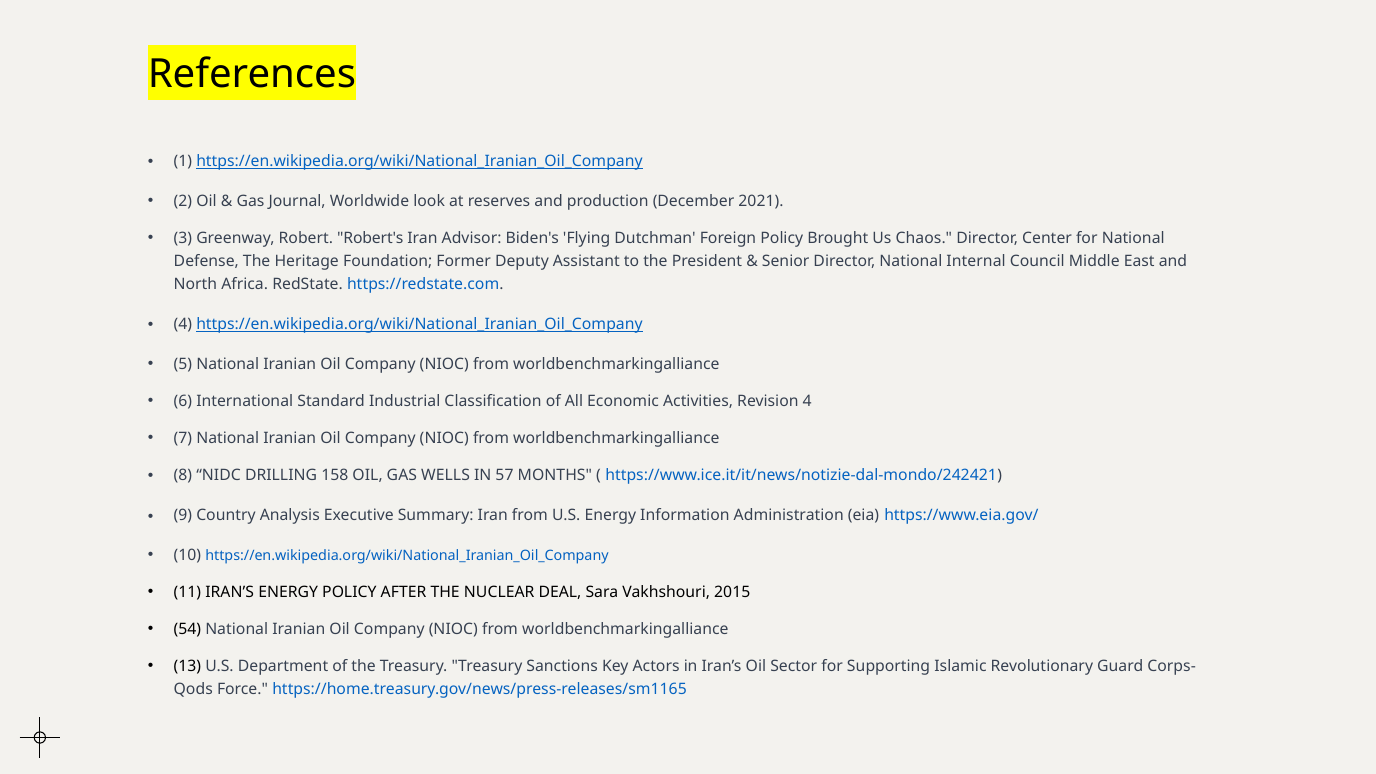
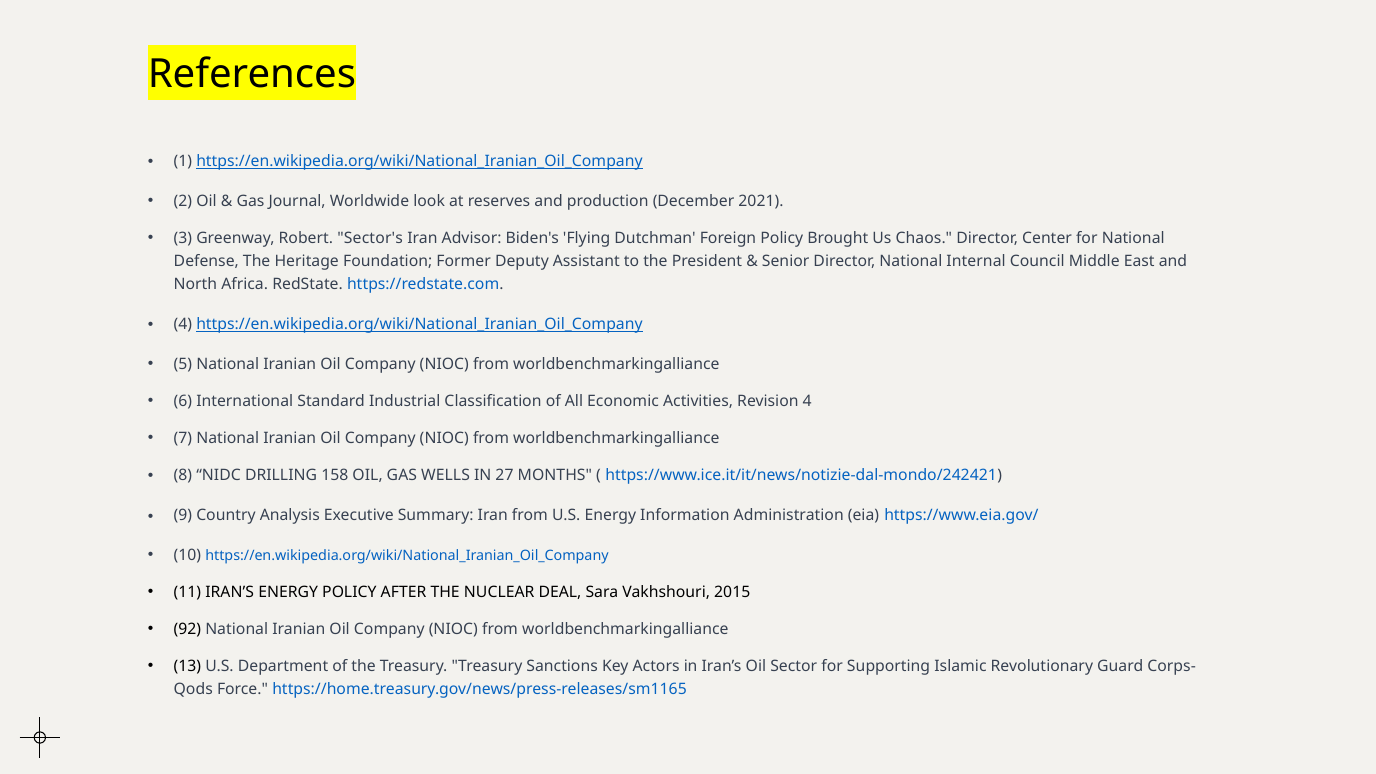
Robert's: Robert's -> Sector's
57: 57 -> 27
54: 54 -> 92
